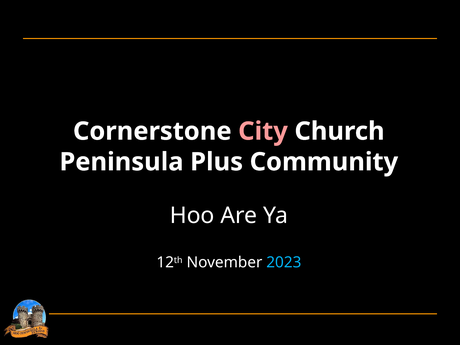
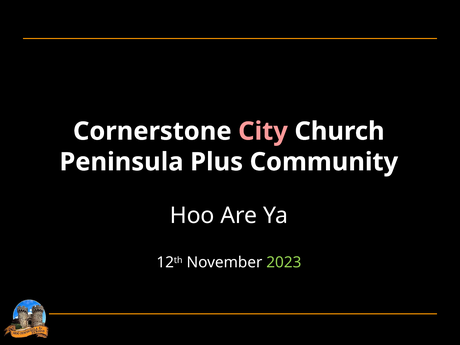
2023 colour: light blue -> light green
